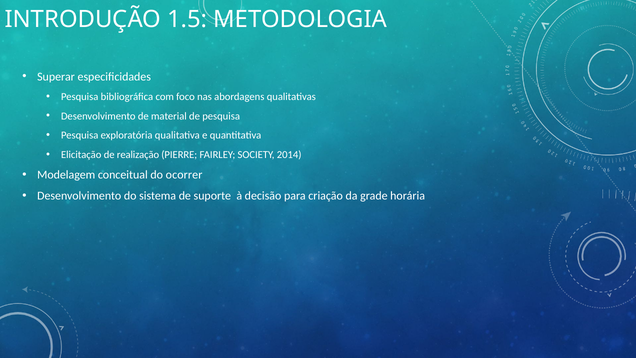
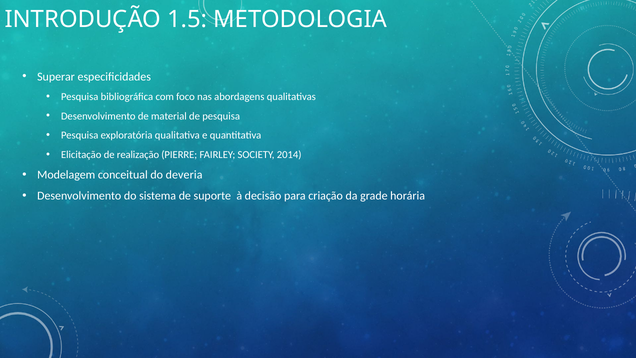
ocorrer: ocorrer -> deveria
